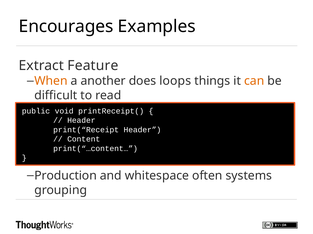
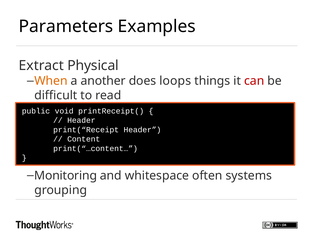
Encourages: Encourages -> Parameters
Feature: Feature -> Physical
can colour: orange -> red
Production: Production -> Monitoring
